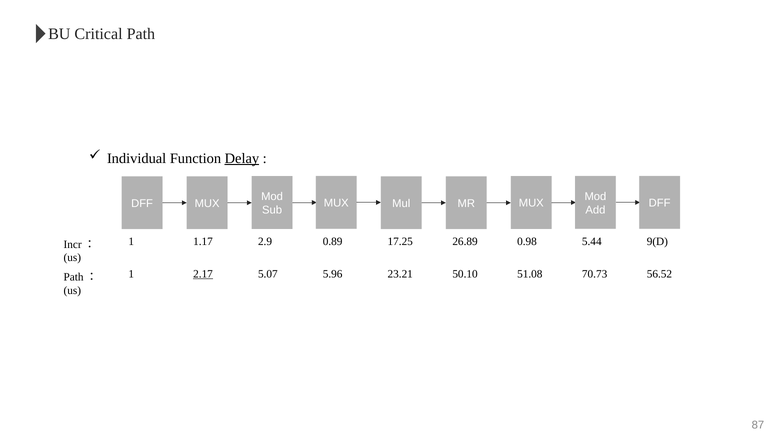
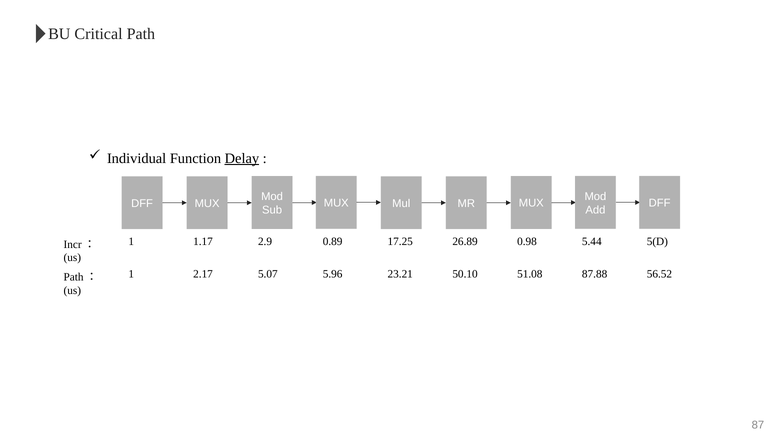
9(D: 9(D -> 5(D
2.17 underline: present -> none
70.73: 70.73 -> 87.88
